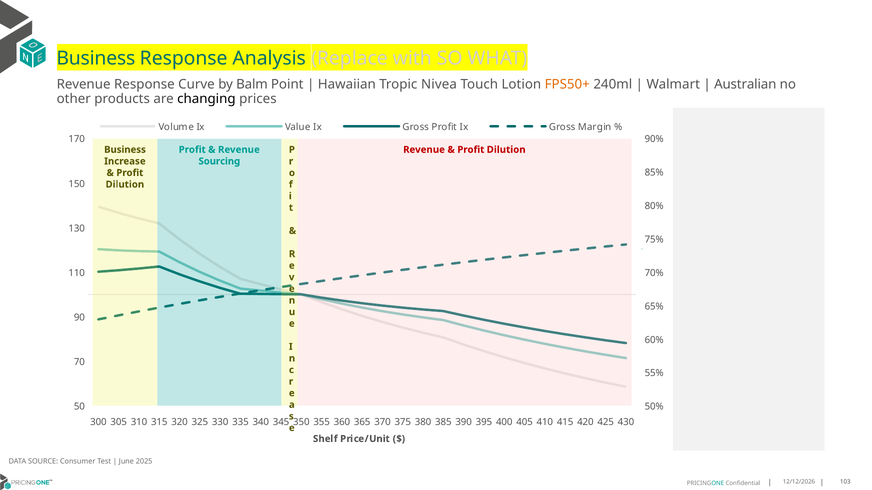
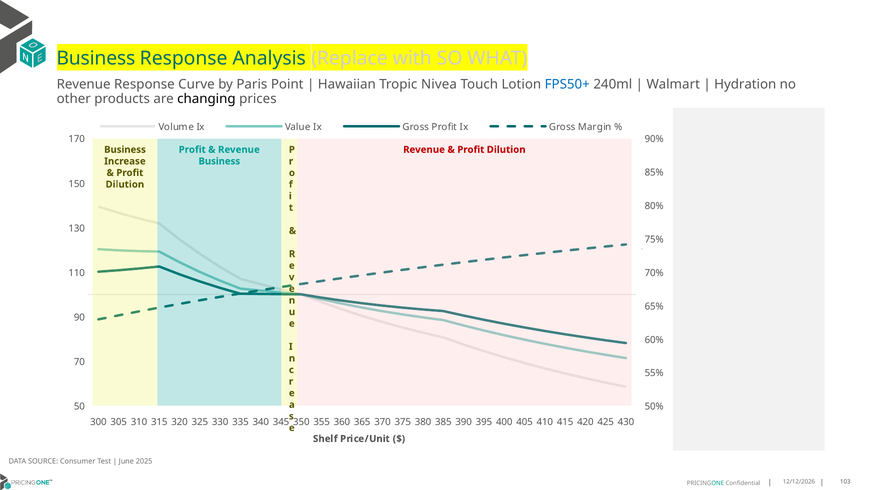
Balm: Balm -> Paris
FPS50+ colour: orange -> blue
Australian: Australian -> Hydration
Sourcing at (219, 161): Sourcing -> Business
